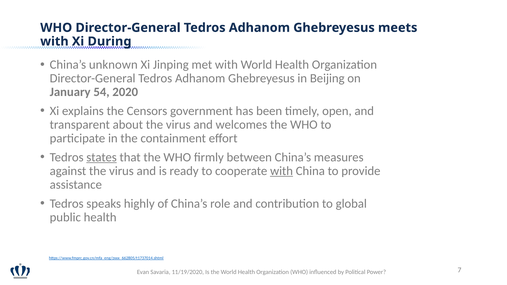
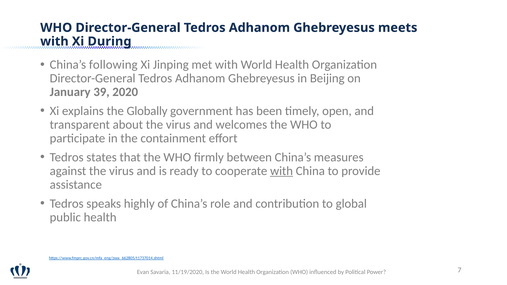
unknown: unknown -> following
54: 54 -> 39
Censors: Censors -> Globally
states underline: present -> none
